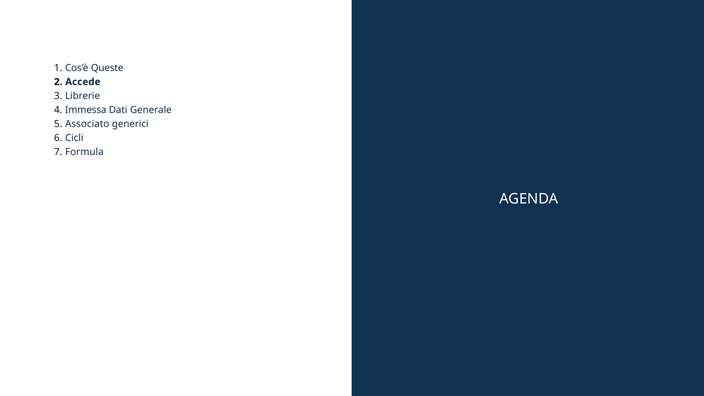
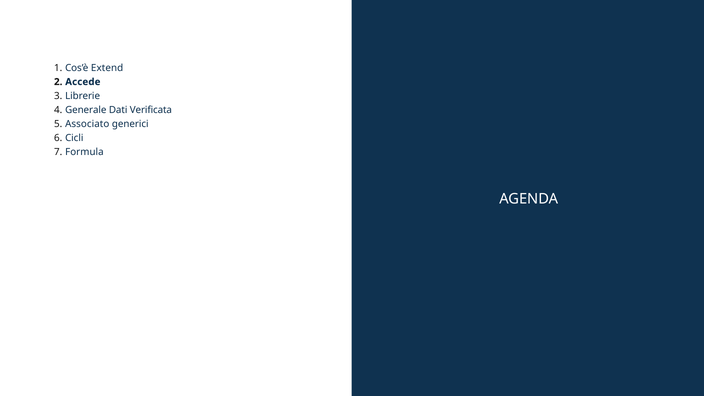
Queste: Queste -> Extend
Immessa: Immessa -> Generale
Generale: Generale -> Verificata
